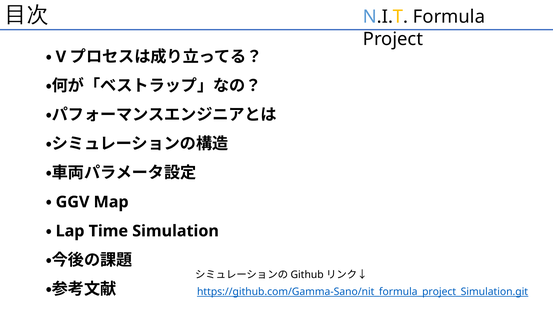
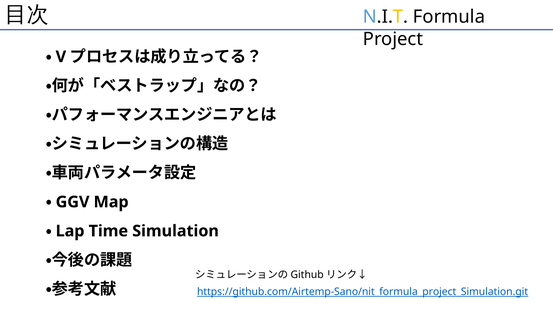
https://github.com/Gamma-Sano/nit_formula_project_Simulation.git: https://github.com/Gamma-Sano/nit_formula_project_Simulation.git -> https://github.com/Airtemp-Sano/nit_formula_project_Simulation.git
